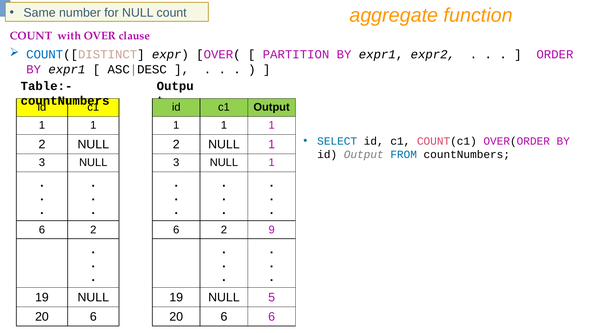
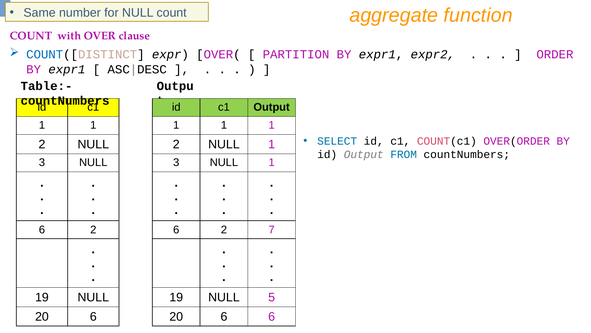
9: 9 -> 7
